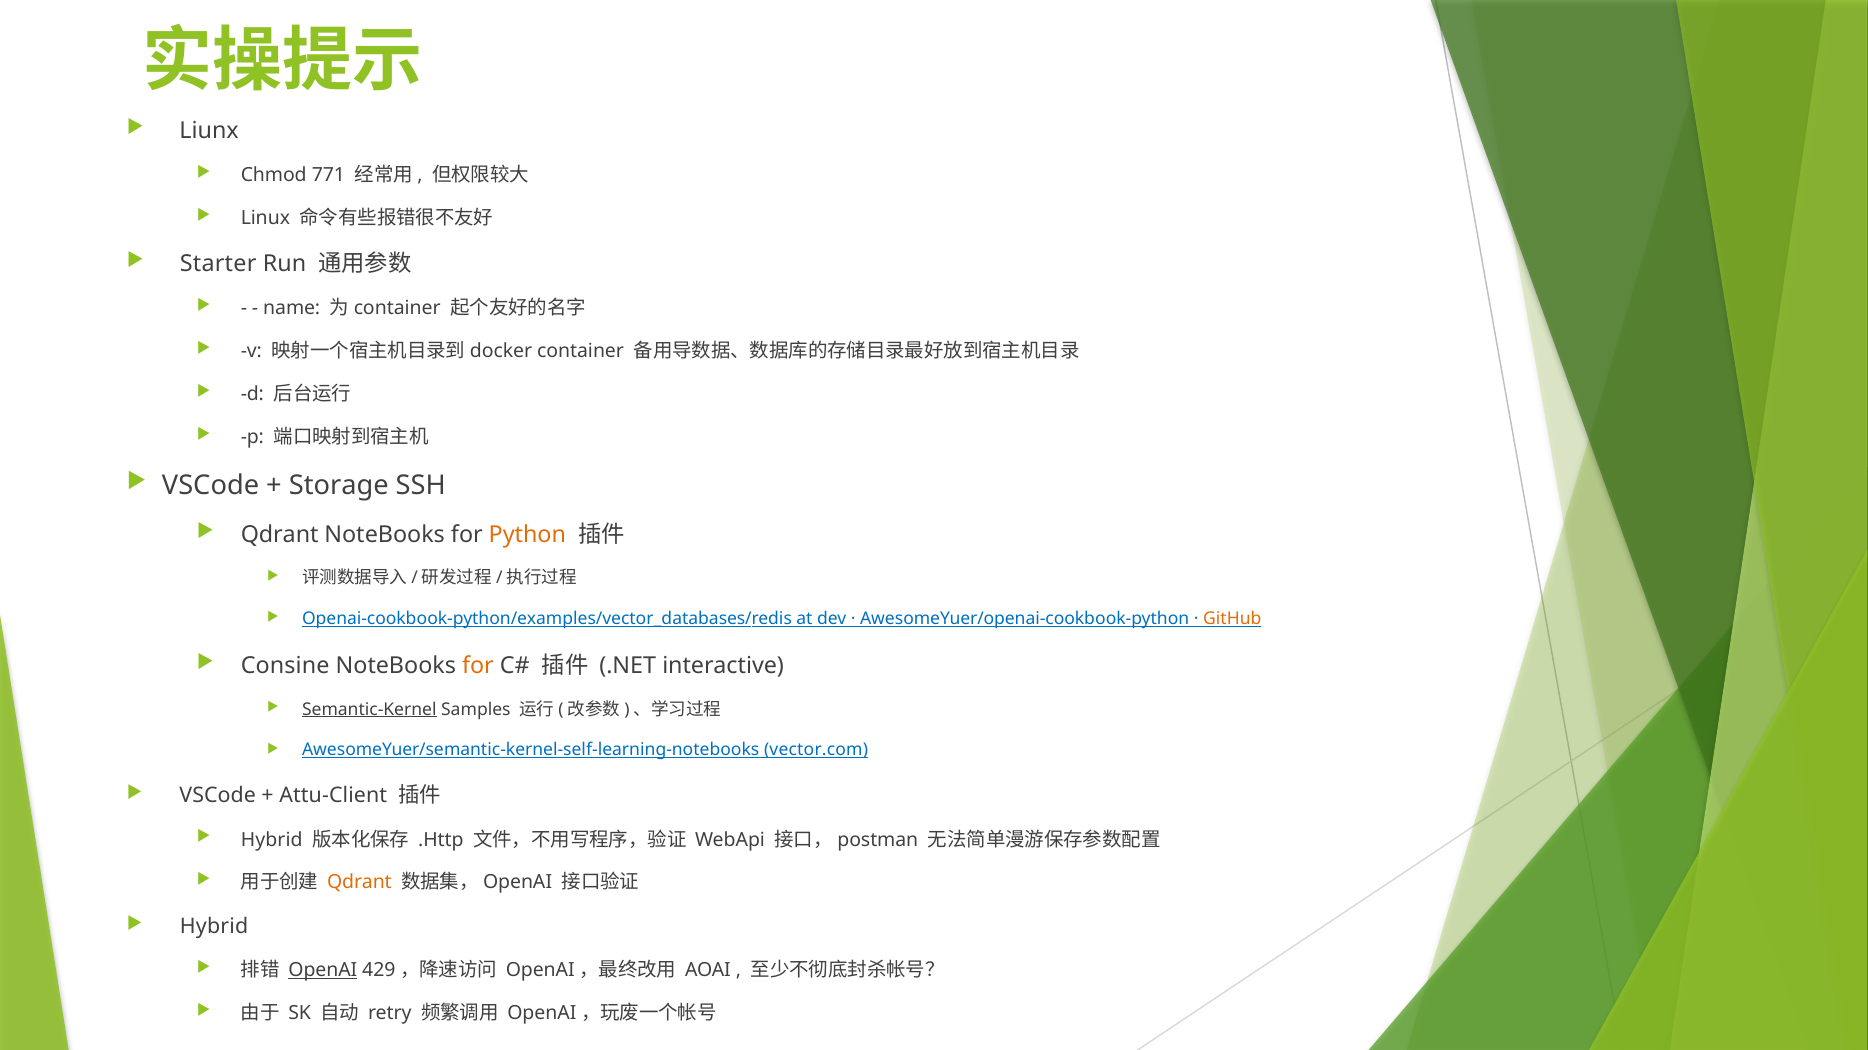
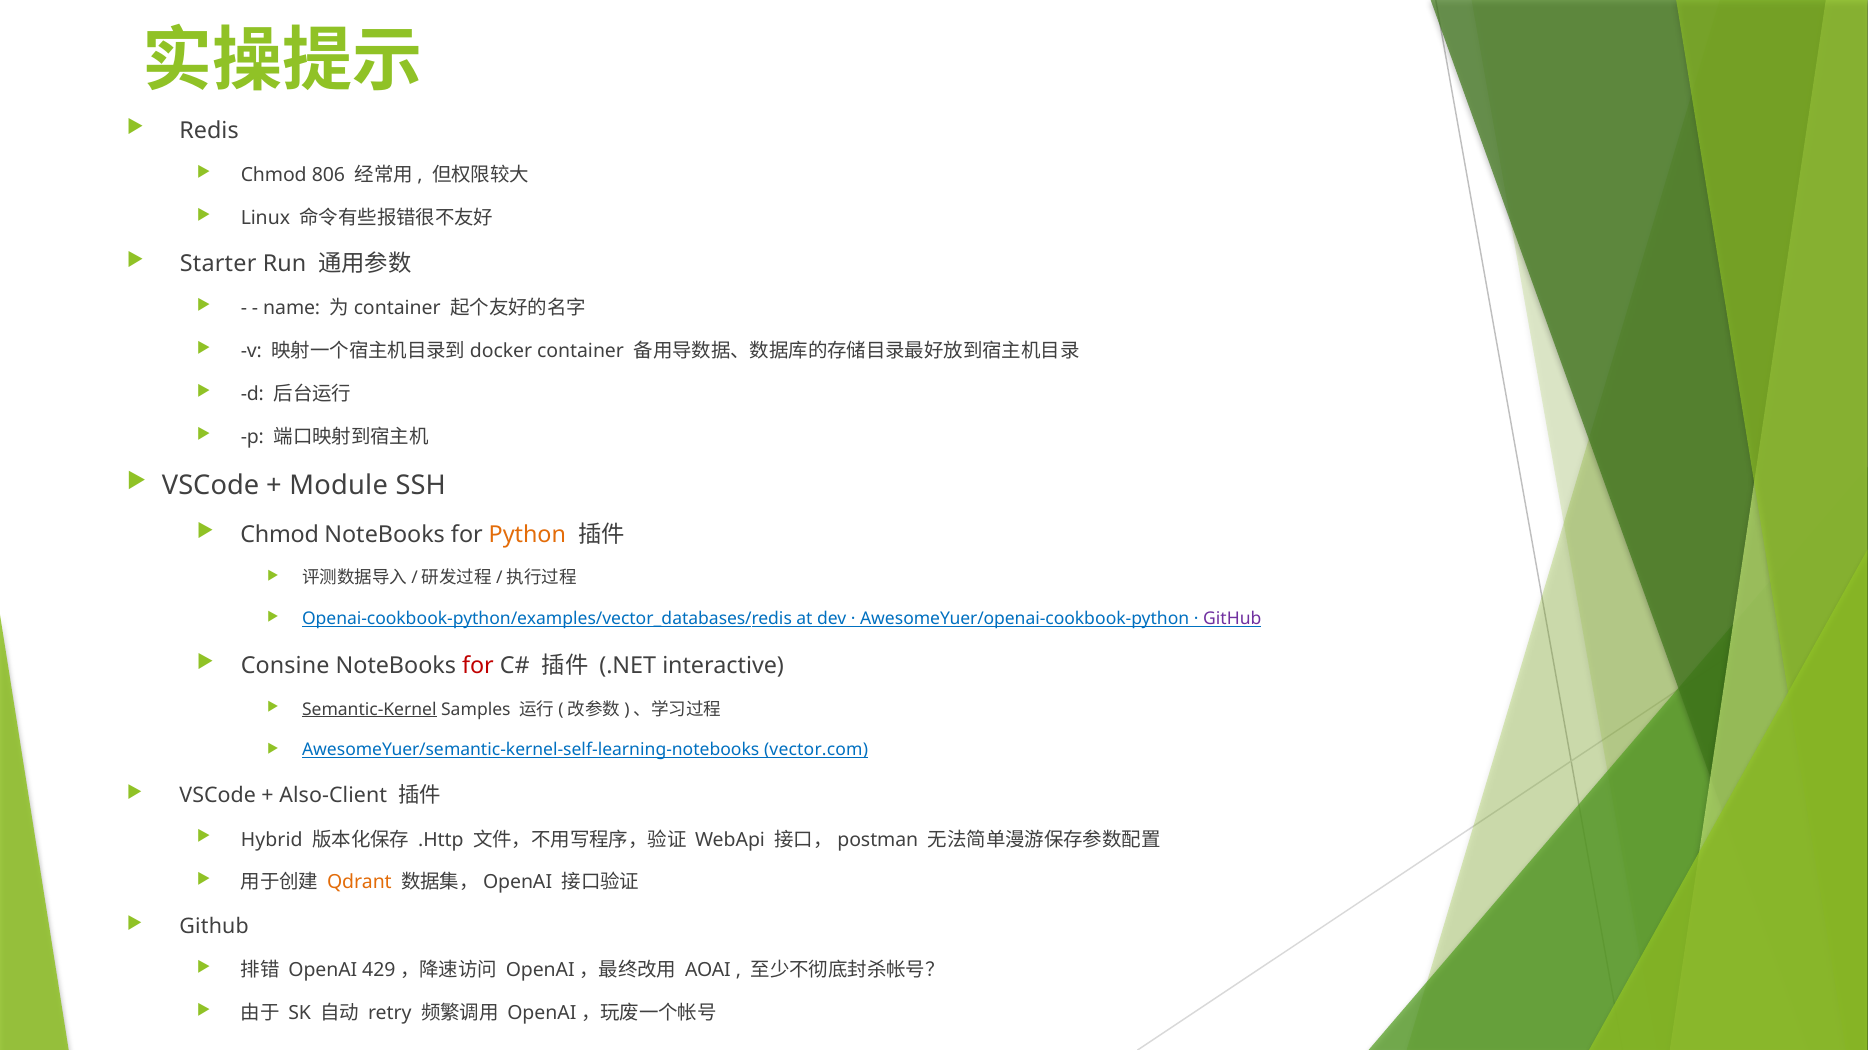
Liunx: Liunx -> Redis
771: 771 -> 806
Storage: Storage -> Module
Qdrant at (280, 535): Qdrant -> Chmod
GitHub at (1232, 619) colour: orange -> purple
for at (478, 666) colour: orange -> red
Attu-Client: Attu-Client -> Also-Client
Hybrid at (214, 927): Hybrid -> Github
OpenAI underline: present -> none
